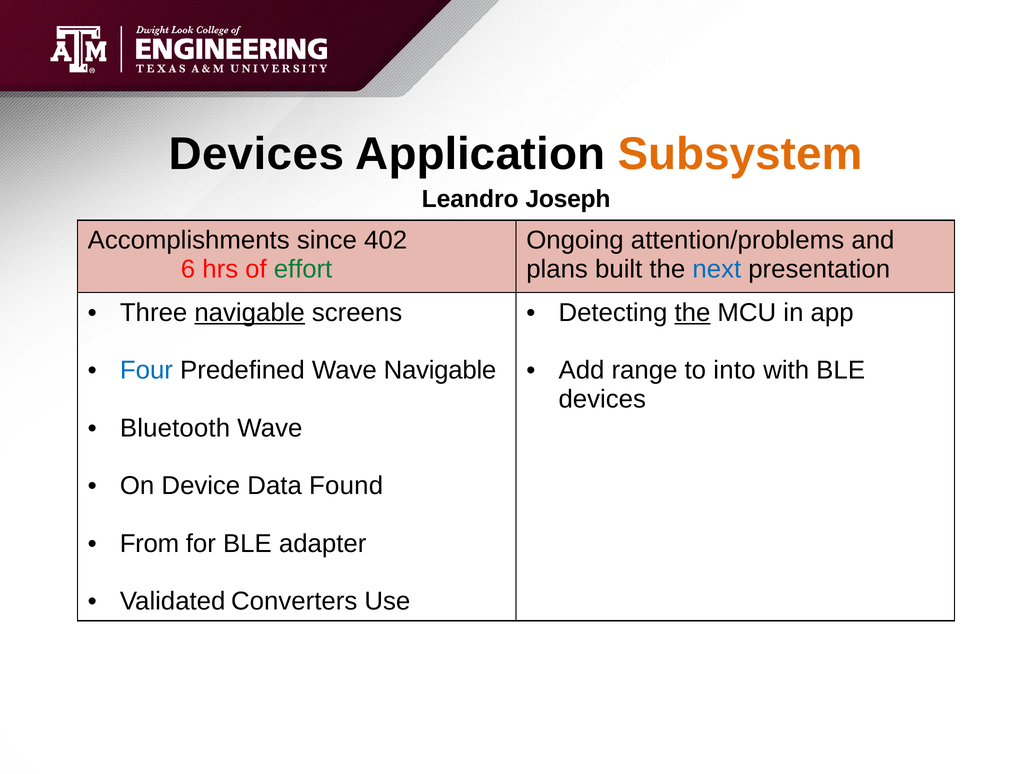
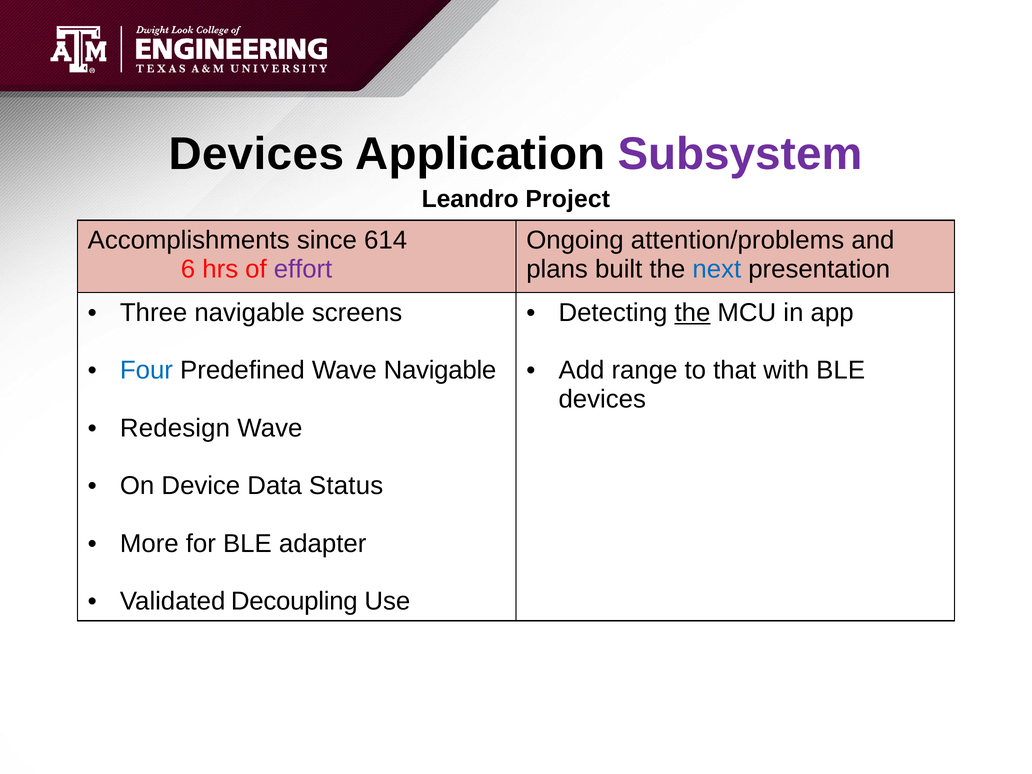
Subsystem colour: orange -> purple
Joseph: Joseph -> Project
402: 402 -> 614
effort colour: green -> purple
navigable at (250, 313) underline: present -> none
into: into -> that
Bluetooth: Bluetooth -> Redesign
Found: Found -> Status
From: From -> More
Converters: Converters -> Decoupling
